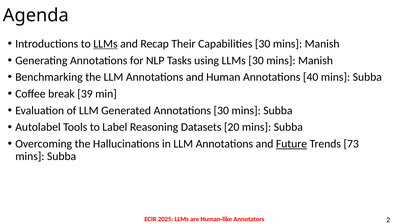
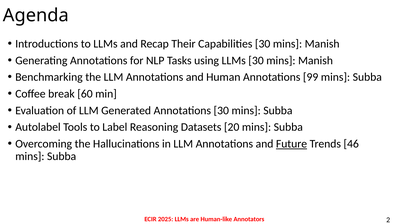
LLMs at (105, 44) underline: present -> none
40: 40 -> 99
39: 39 -> 60
73: 73 -> 46
